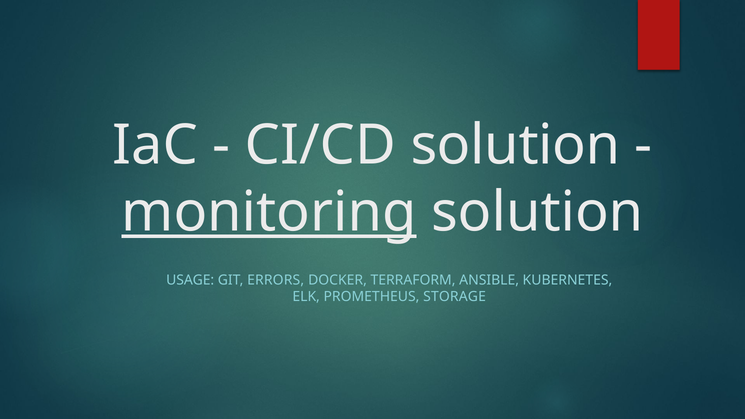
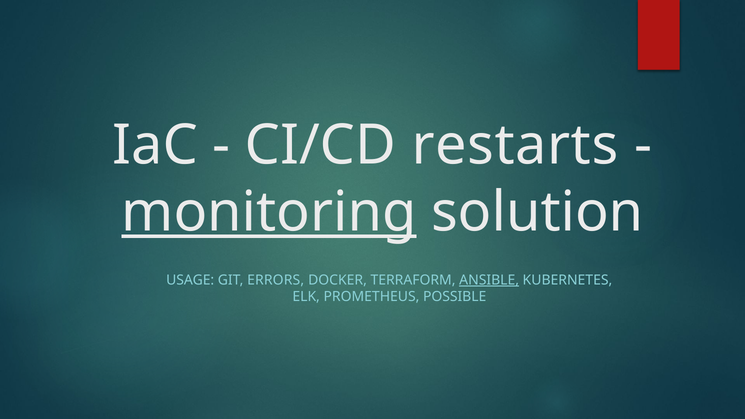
CI/CD solution: solution -> restarts
ANSIBLE underline: none -> present
STORAGE: STORAGE -> POSSIBLE
